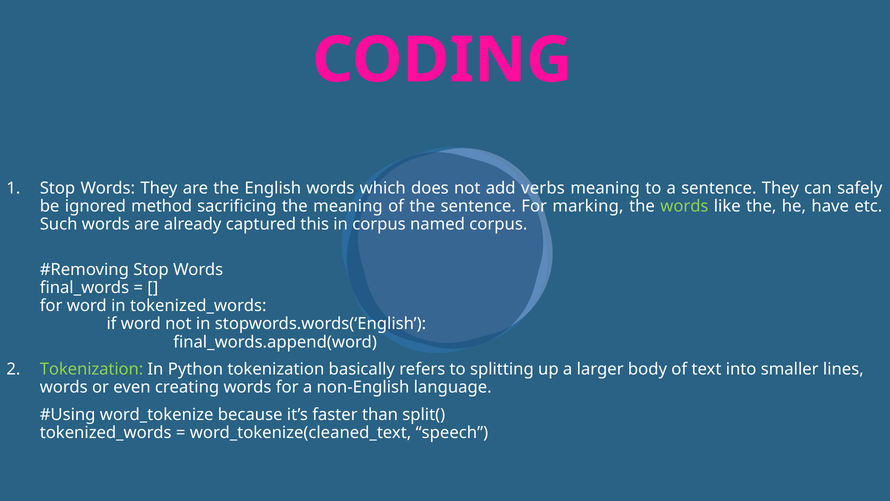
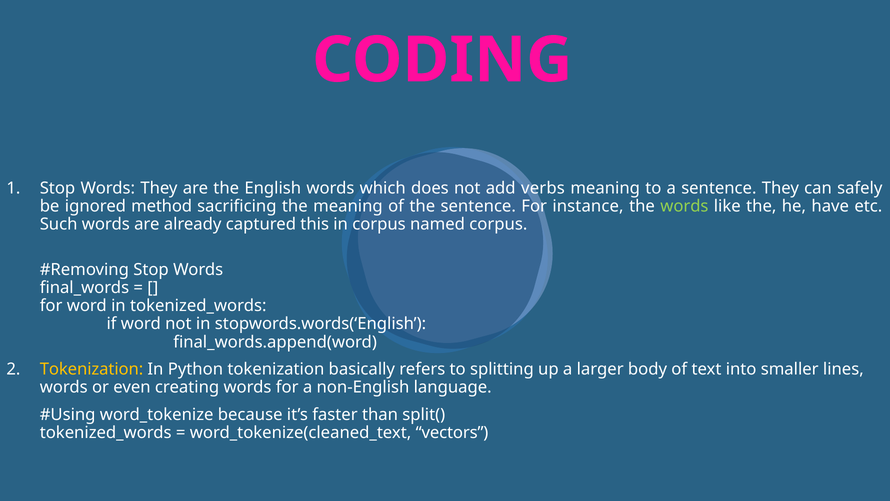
marking: marking -> instance
Tokenization at (92, 369) colour: light green -> yellow
speech: speech -> vectors
